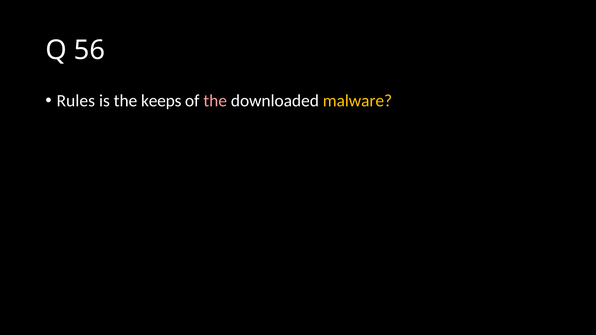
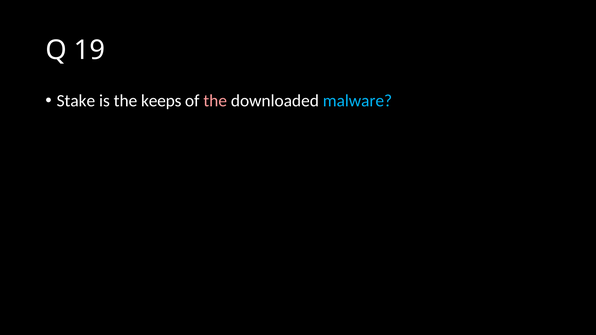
56: 56 -> 19
Rules: Rules -> Stake
malware colour: yellow -> light blue
